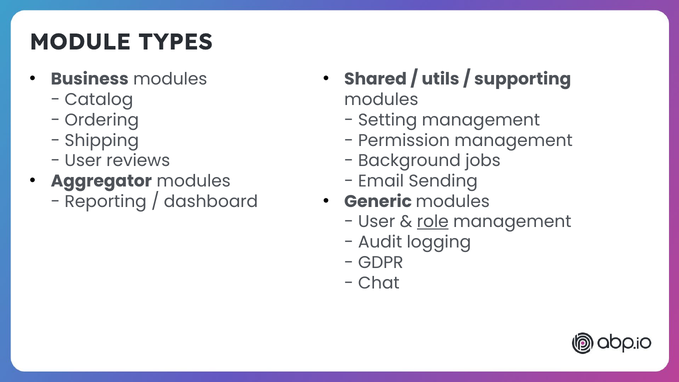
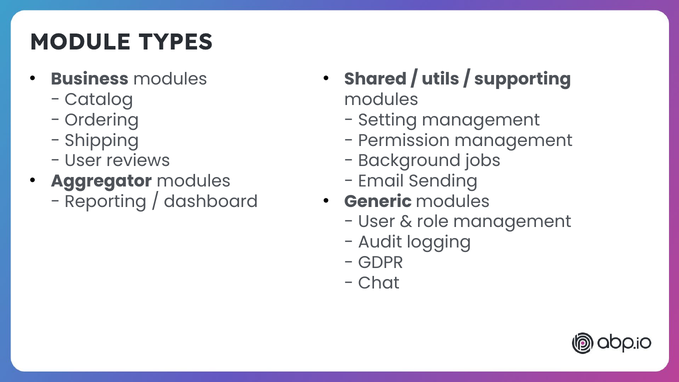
role underline: present -> none
